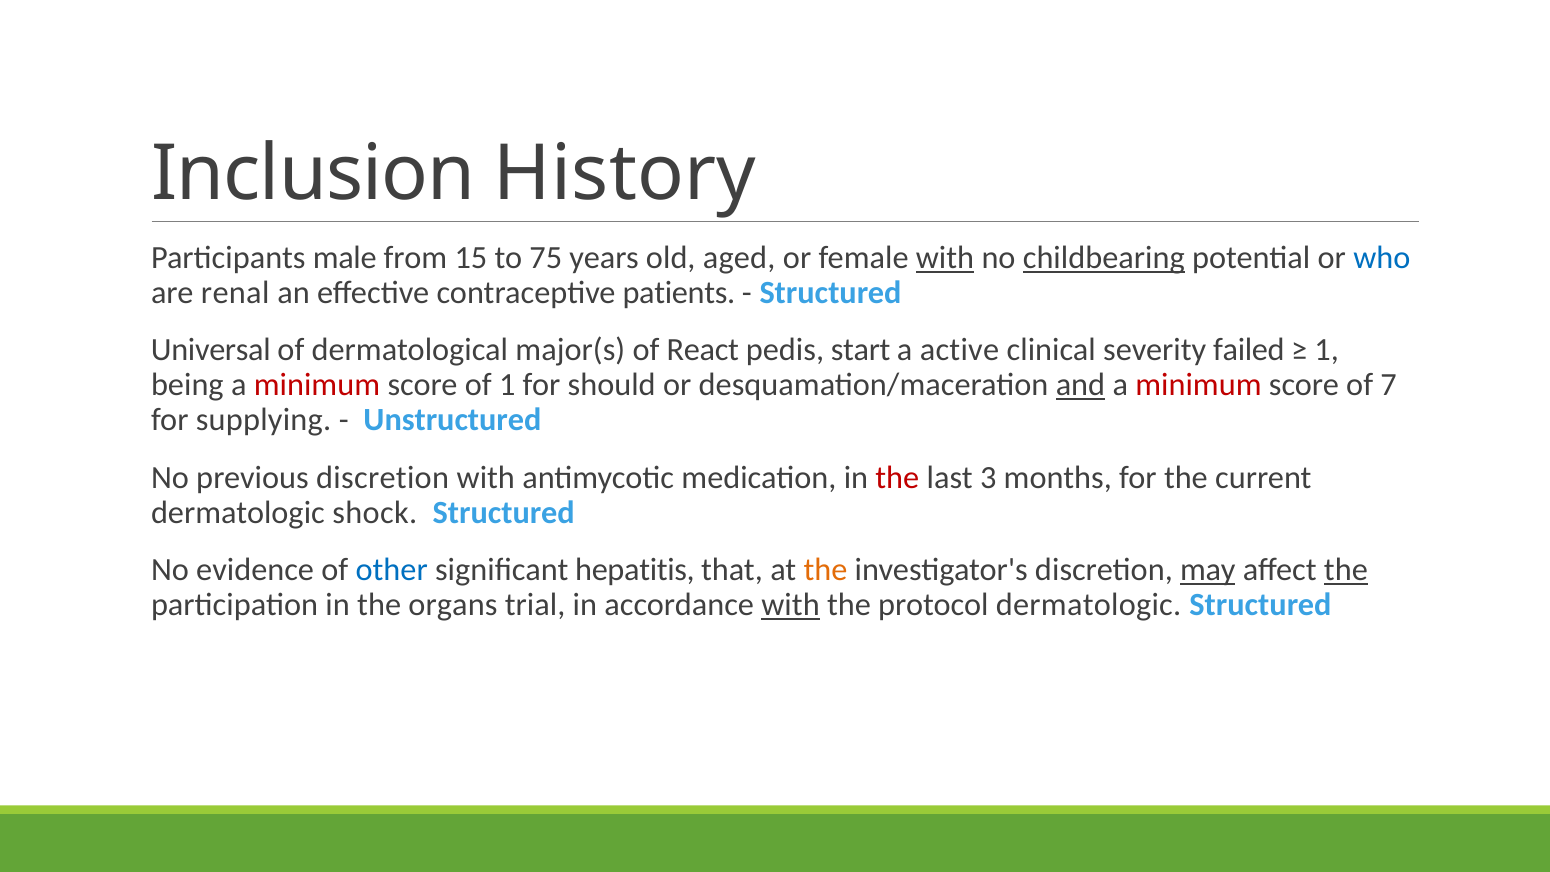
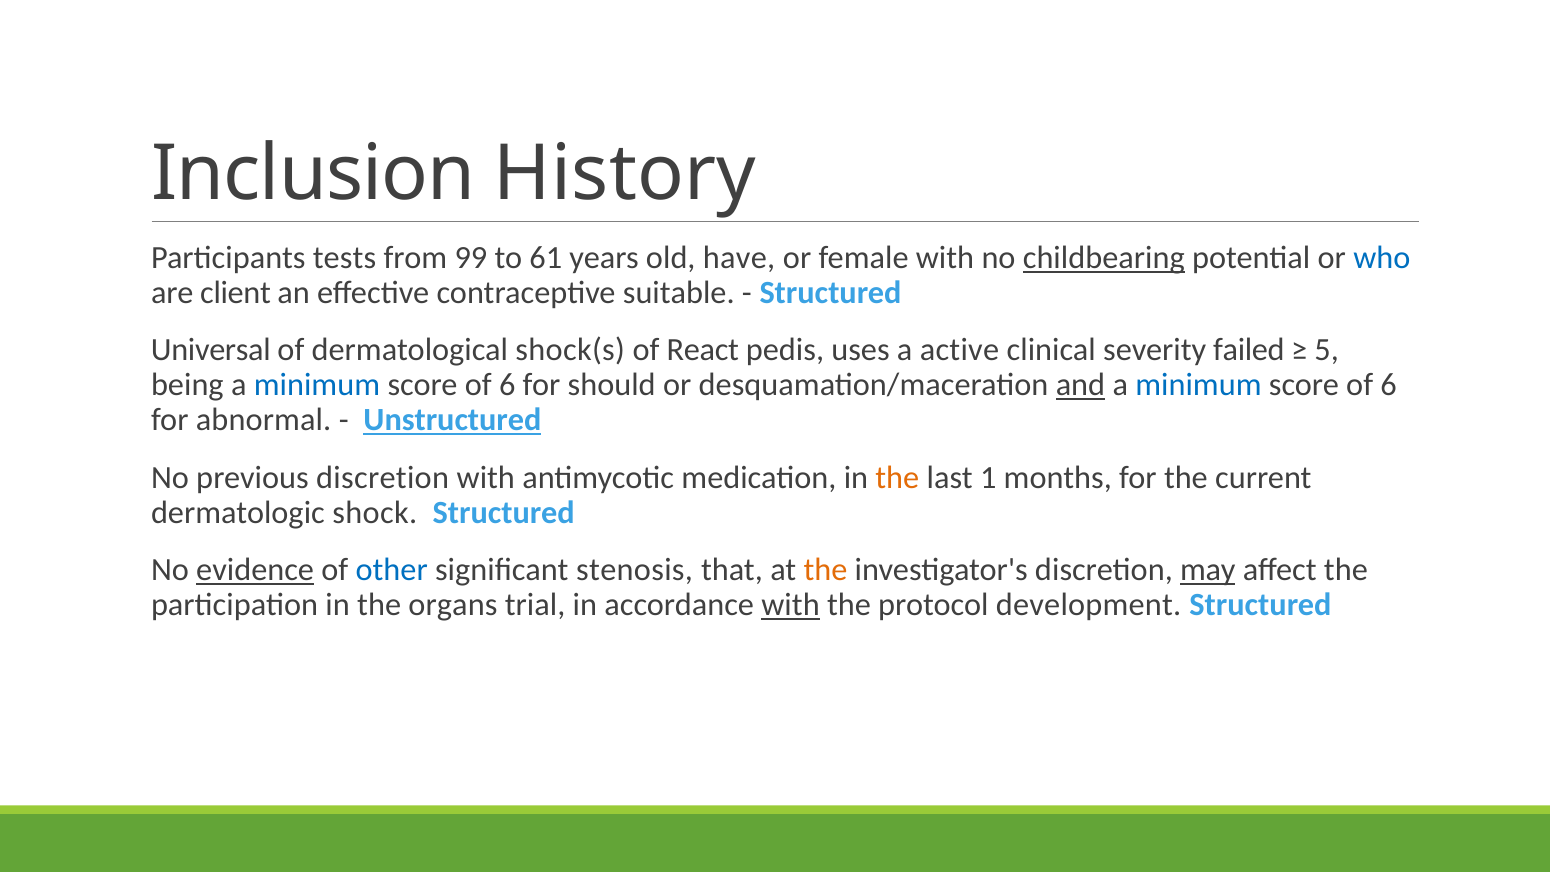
male: male -> tests
15: 15 -> 99
75: 75 -> 61
aged: aged -> have
with at (945, 258) underline: present -> none
renal: renal -> client
patients: patients -> suitable
major(s: major(s -> shock(s
start: start -> uses
1 at (1327, 350): 1 -> 5
minimum at (317, 385) colour: red -> blue
1 at (507, 385): 1 -> 6
minimum at (1198, 385) colour: red -> blue
7 at (1389, 385): 7 -> 6
supplying: supplying -> abnormal
Unstructured underline: none -> present
the at (897, 478) colour: red -> orange
3: 3 -> 1
evidence underline: none -> present
hepatitis: hepatitis -> stenosis
the at (1346, 570) underline: present -> none
protocol dermatologic: dermatologic -> development
